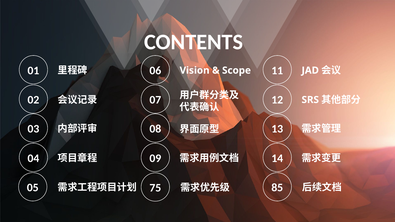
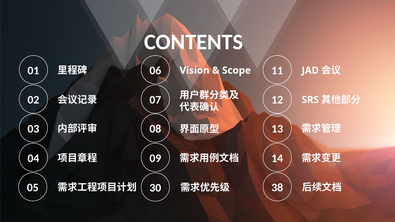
75: 75 -> 30
85: 85 -> 38
